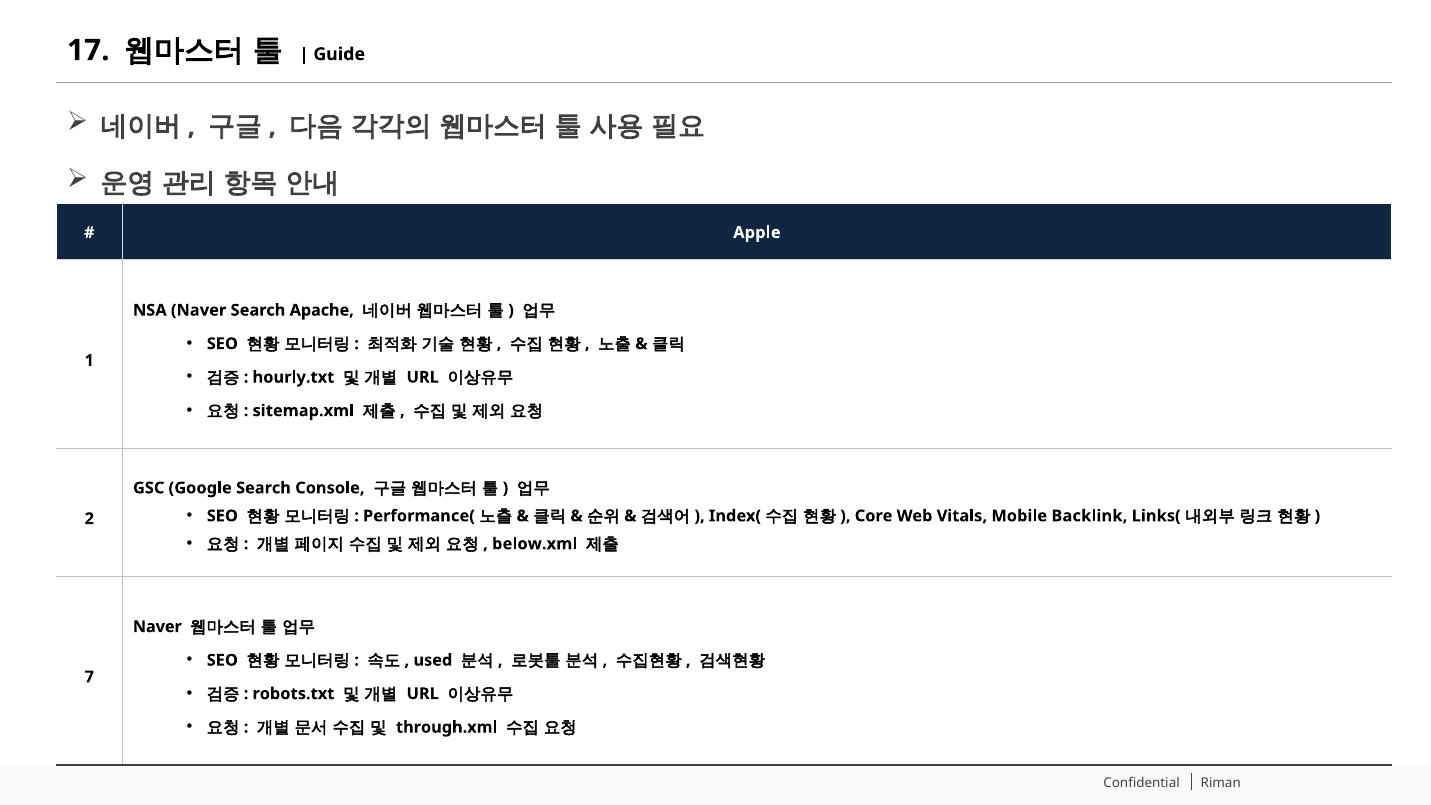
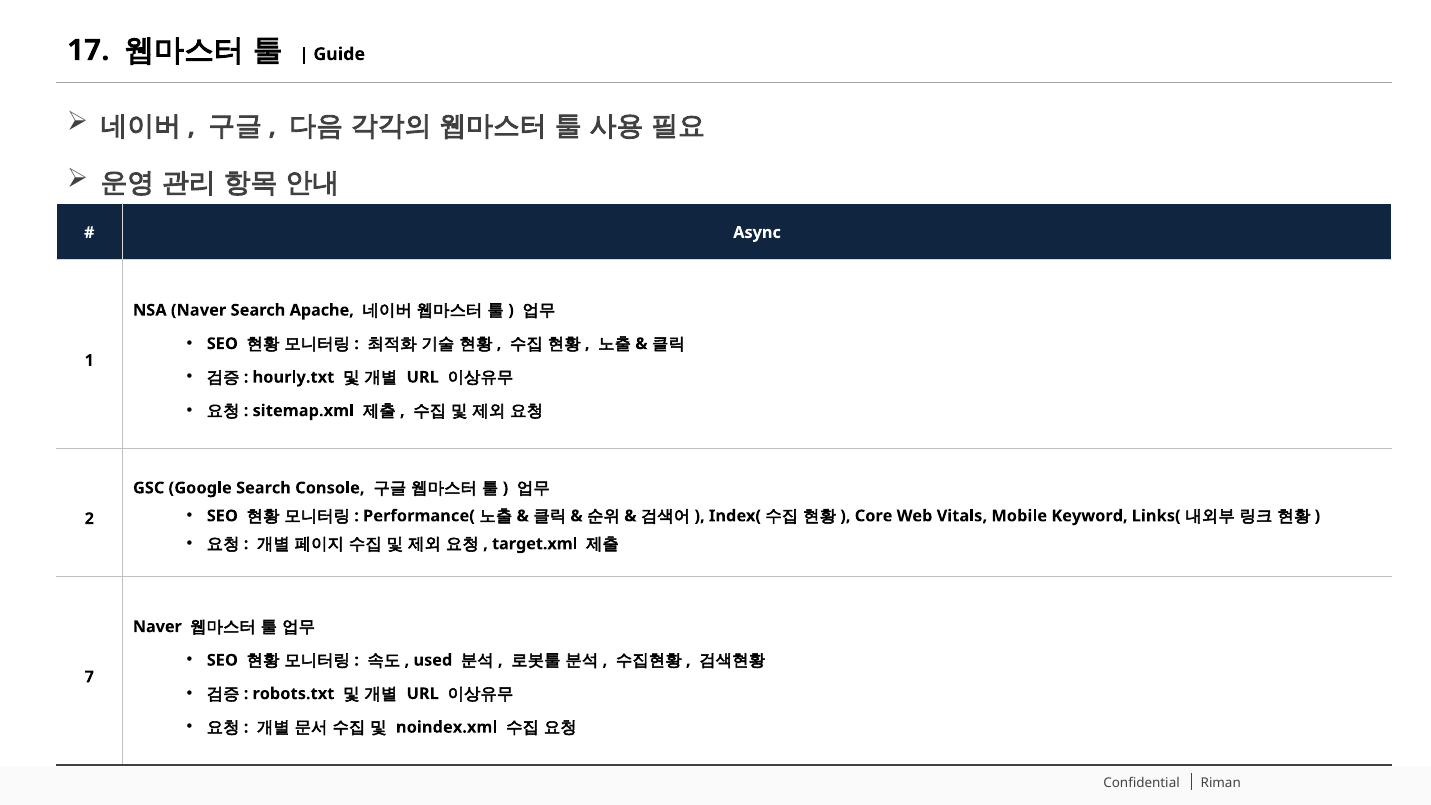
Apple: Apple -> Async
Backlink: Backlink -> Keyword
below.xml: below.xml -> target.xml
through.xml: through.xml -> noindex.xml
